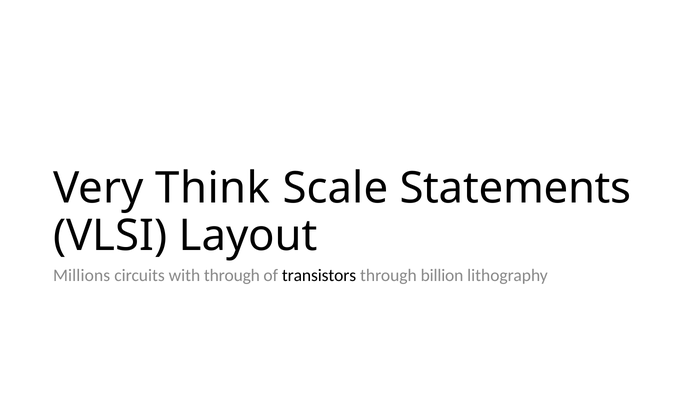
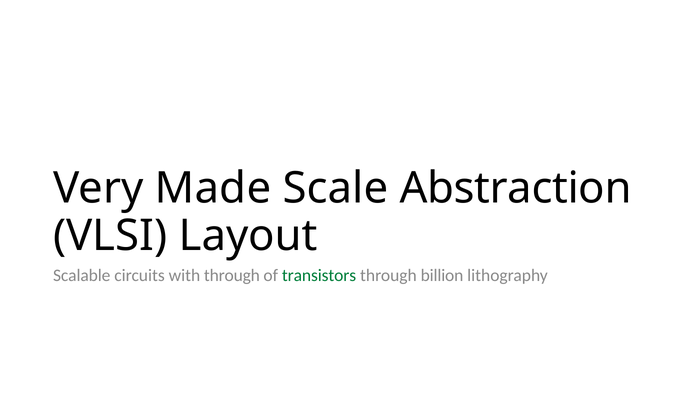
Think: Think -> Made
Statements: Statements -> Abstraction
Millions: Millions -> Scalable
transistors colour: black -> green
